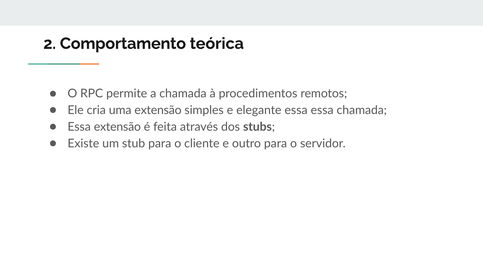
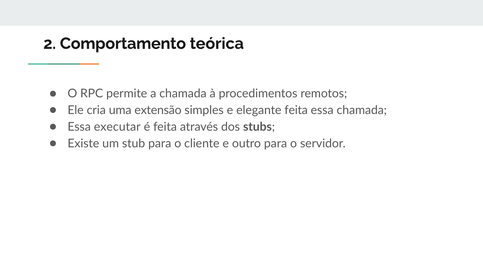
elegante essa: essa -> feita
Essa extensão: extensão -> executar
